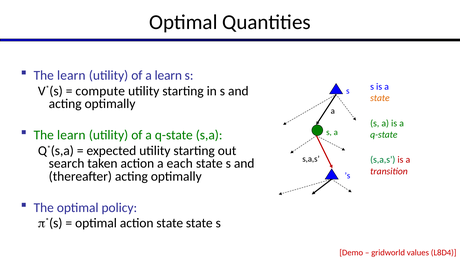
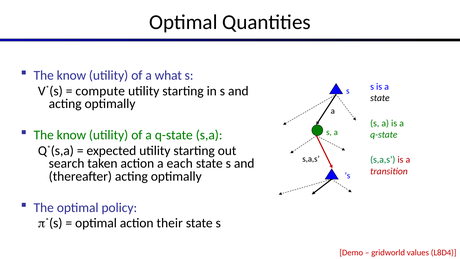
learn at (71, 75): learn -> know
a learn: learn -> what
state at (380, 98) colour: orange -> black
learn at (71, 135): learn -> know
action state: state -> their
